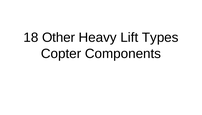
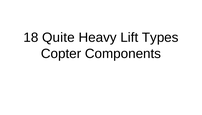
Other: Other -> Quite
